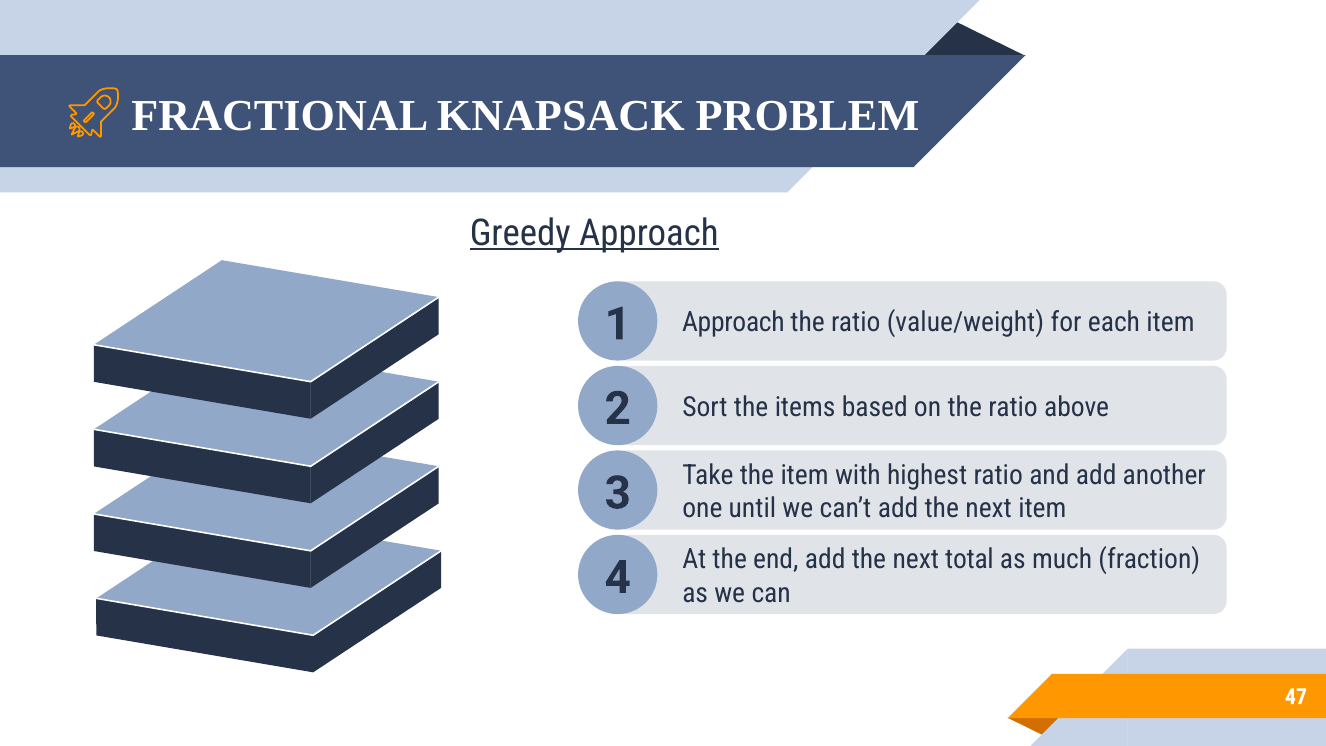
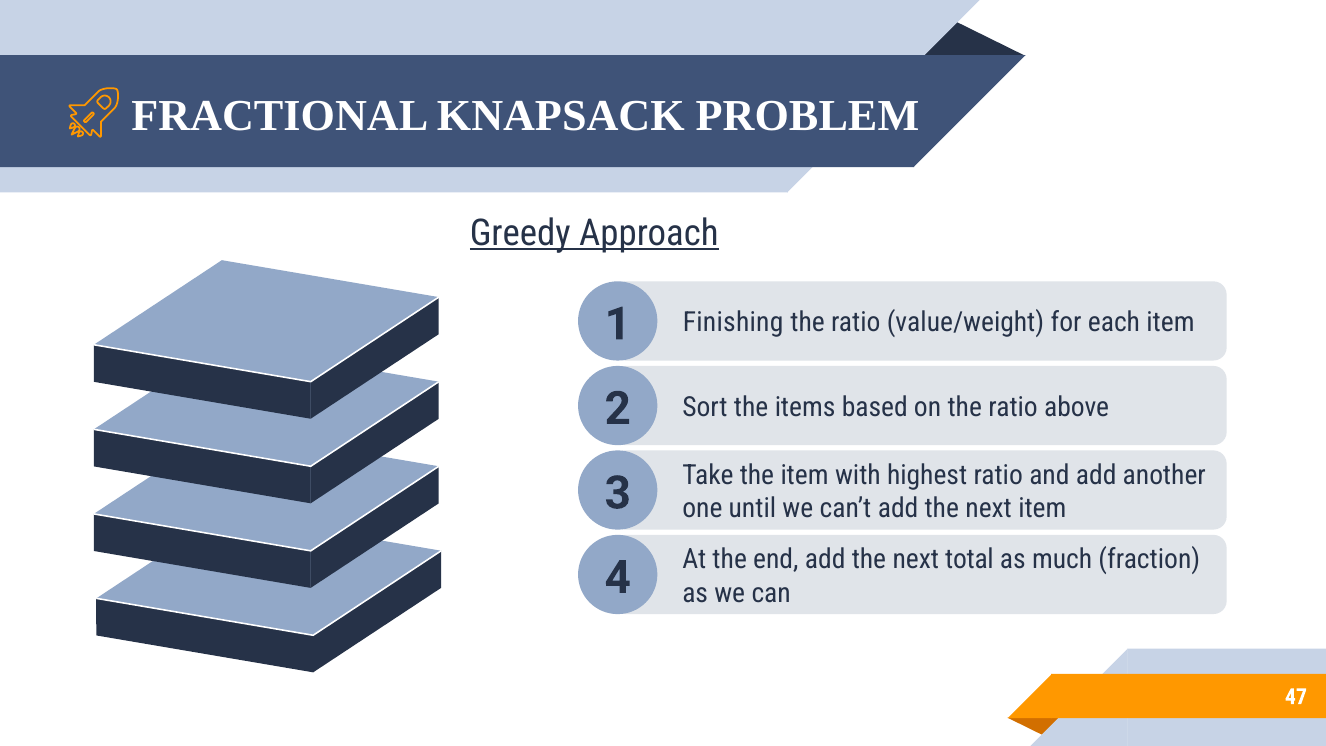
Approach at (733, 323): Approach -> Finishing
